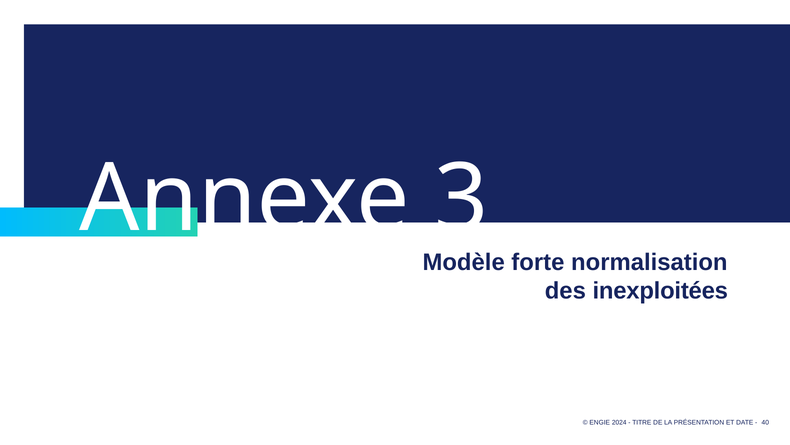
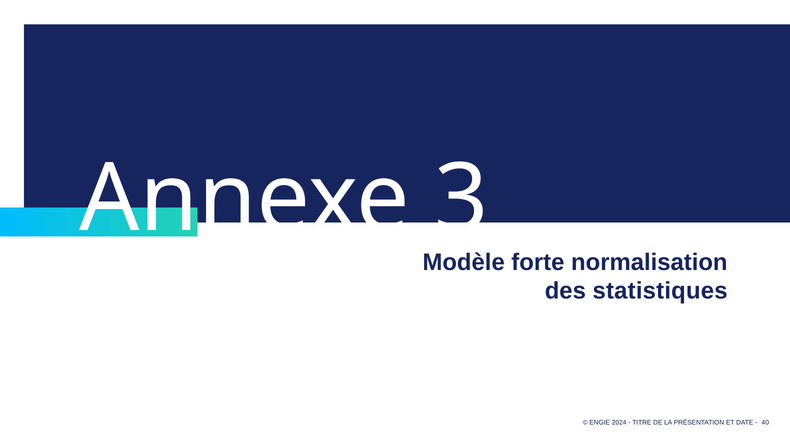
inexploitées: inexploitées -> statistiques
